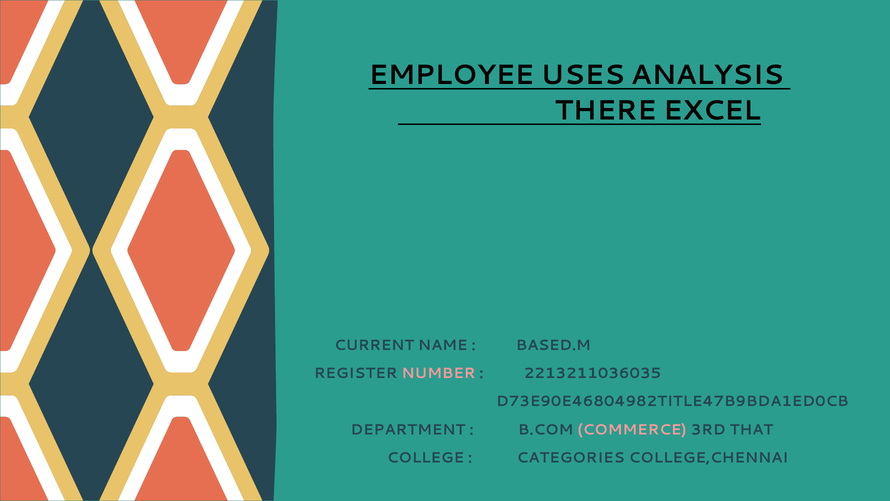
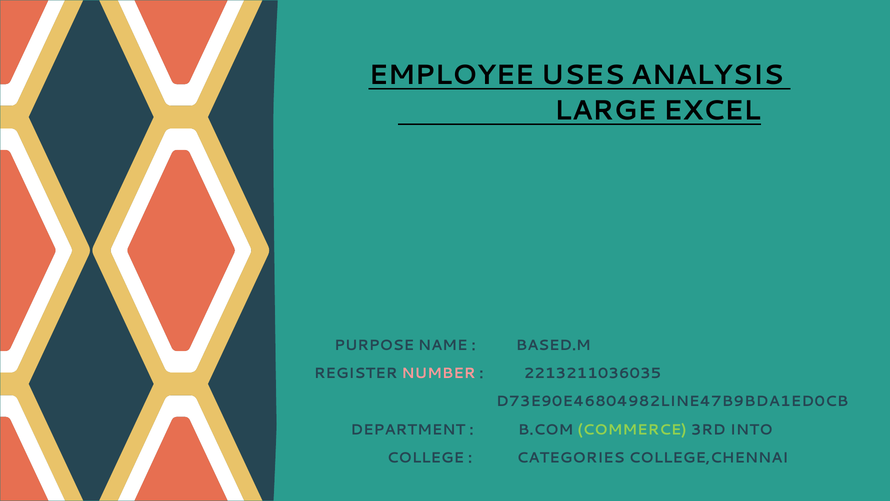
THERE: THERE -> LARGE
CURRENT: CURRENT -> PURPOSE
D73E90E46804982TITLE47B9BDA1ED0CB: D73E90E46804982TITLE47B9BDA1ED0CB -> D73E90E46804982LINE47B9BDA1ED0CB
COMMERCE colour: pink -> light green
THAT: THAT -> INTO
